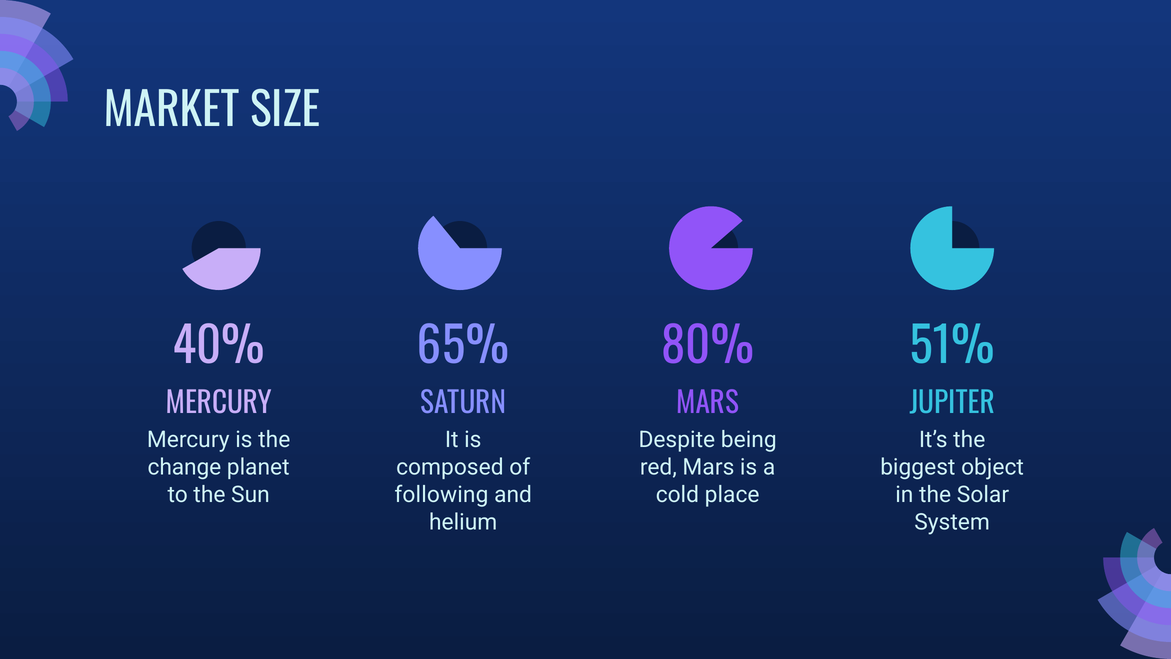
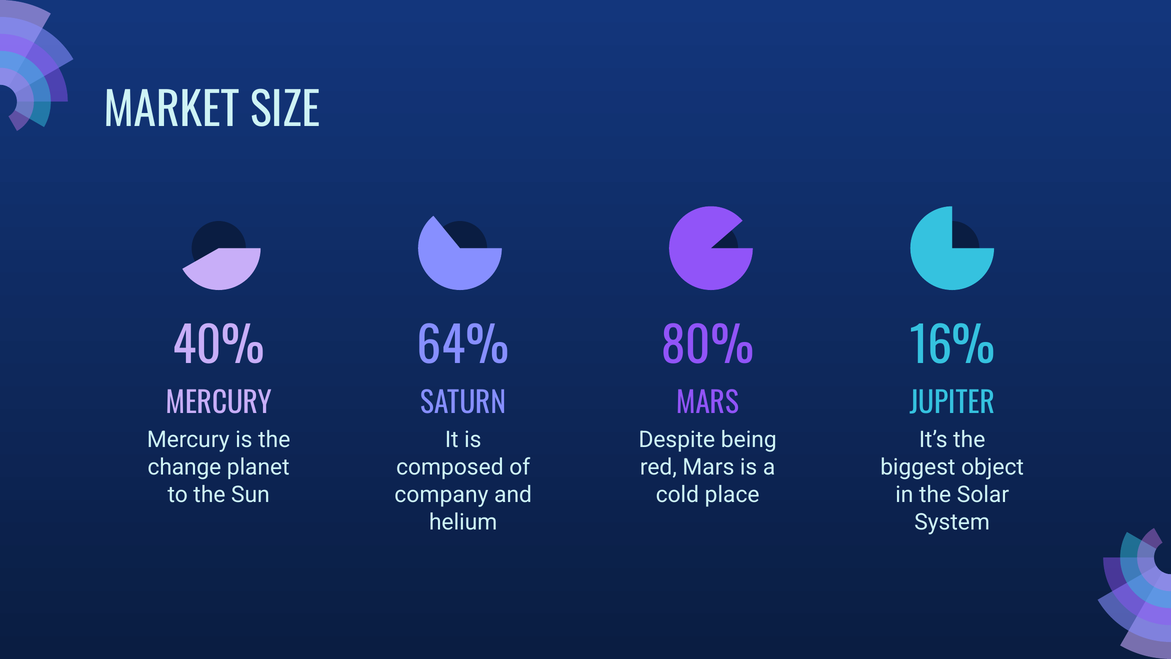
65%: 65% -> 64%
51%: 51% -> 16%
following: following -> company
